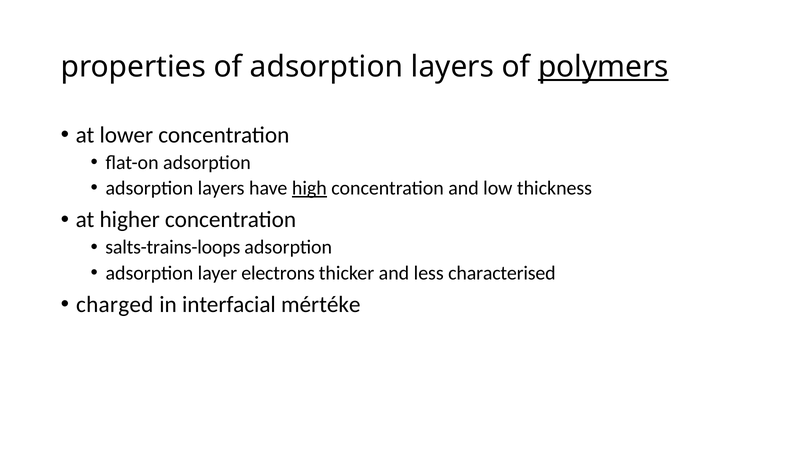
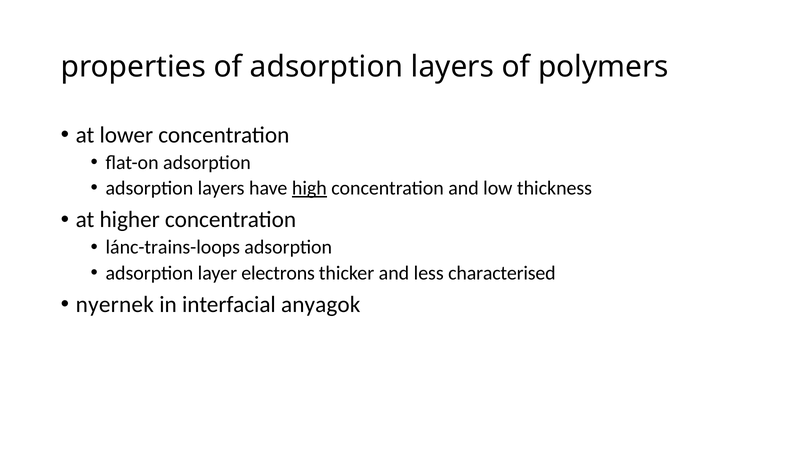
polymers underline: present -> none
salts-trains-loops: salts-trains-loops -> lánc-trains-loops
charged: charged -> nyernek
mértéke: mértéke -> anyagok
